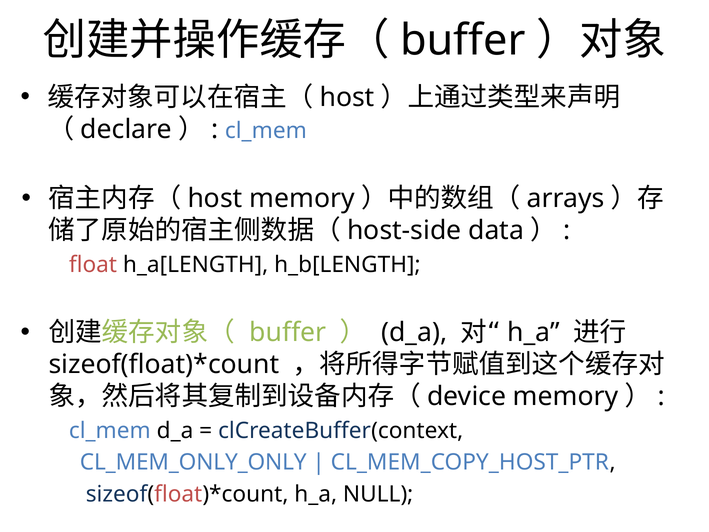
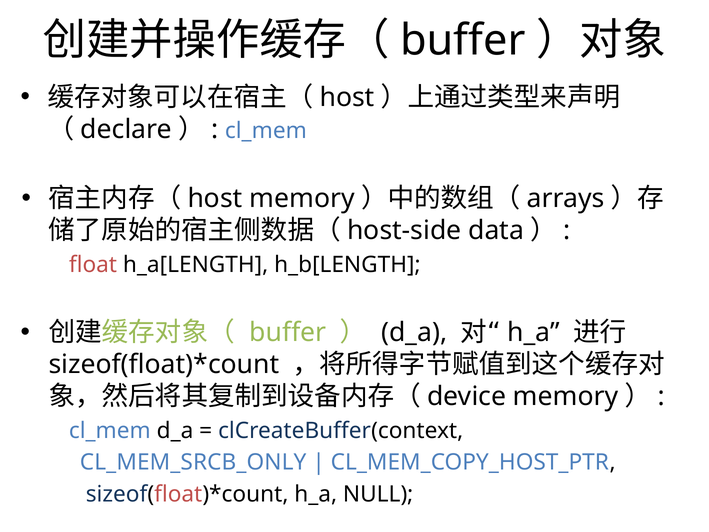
CL_MEM_ONLY_ONLY: CL_MEM_ONLY_ONLY -> CL_MEM_SRCB_ONLY
